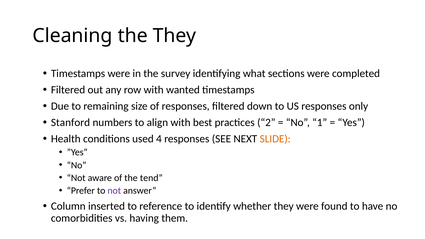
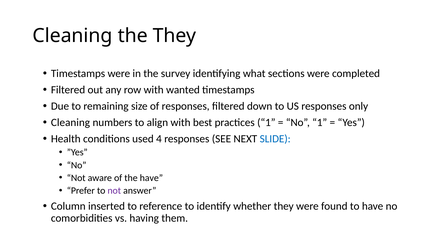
Stanford at (70, 123): Stanford -> Cleaning
practices 2: 2 -> 1
SLIDE colour: orange -> blue
the tend: tend -> have
